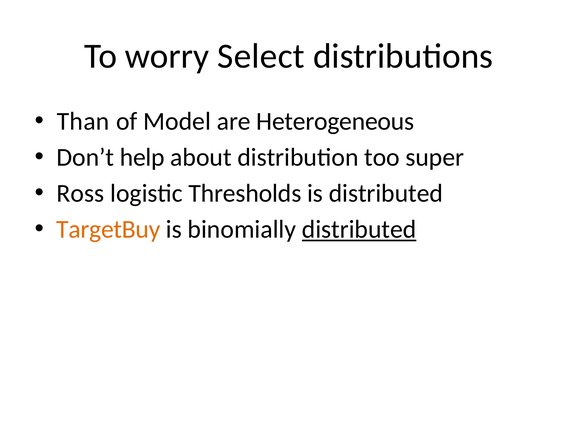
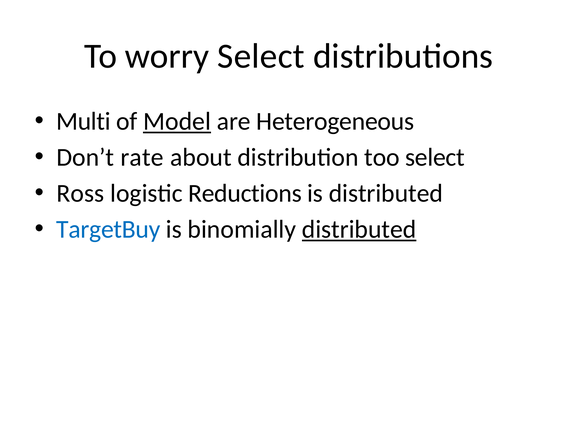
Than: Than -> Multi
Model underline: none -> present
help: help -> rate
too super: super -> select
Thresholds: Thresholds -> Reductions
TargetBuy colour: orange -> blue
